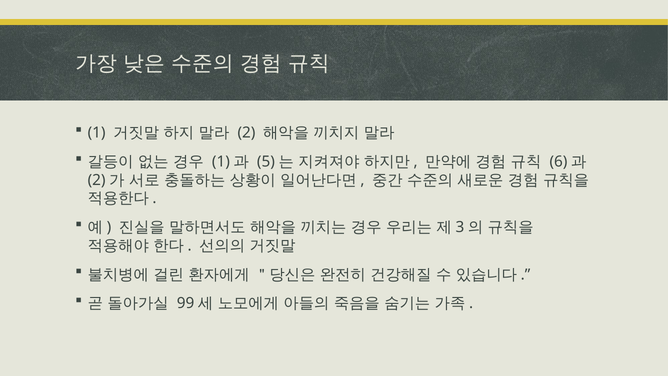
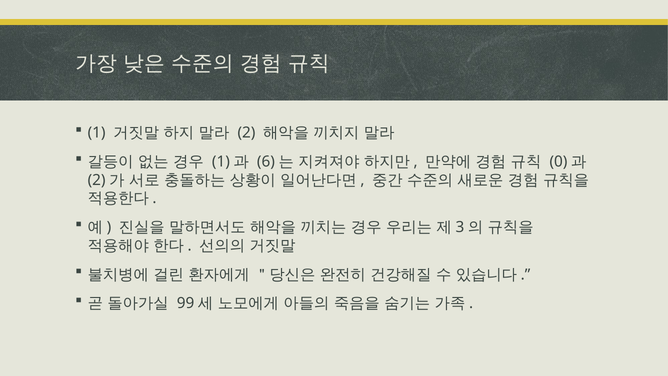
5: 5 -> 6
6: 6 -> 0
